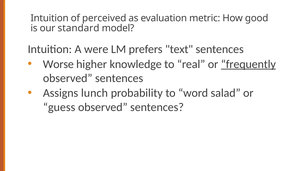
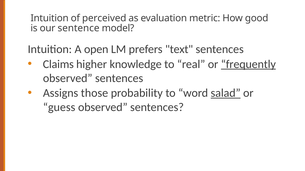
standard: standard -> sentence
were: were -> open
Worse: Worse -> Claims
lunch: lunch -> those
salad underline: none -> present
